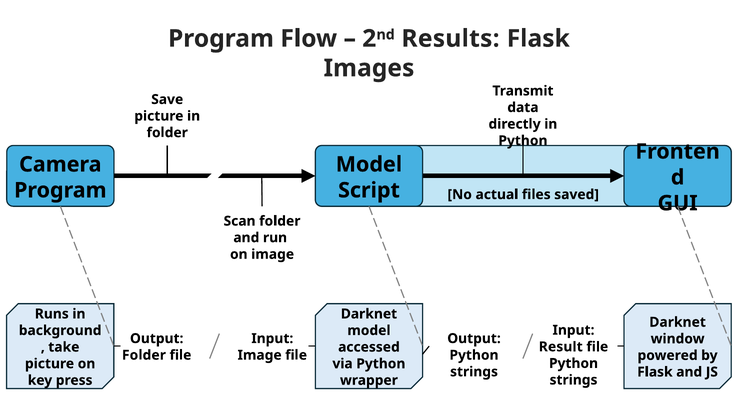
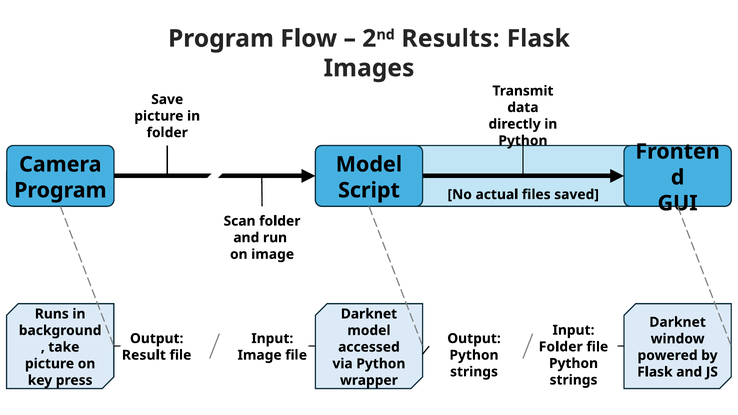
Result at (561, 347): Result -> Folder
Folder at (144, 355): Folder -> Result
